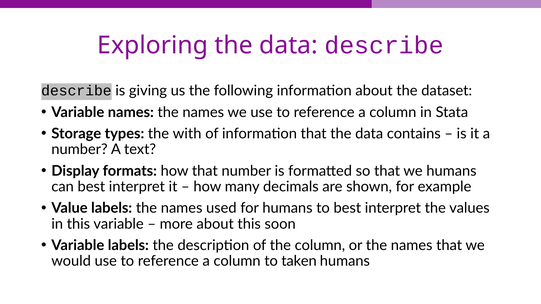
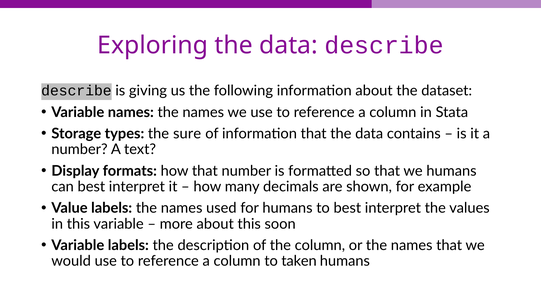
with: with -> sure
